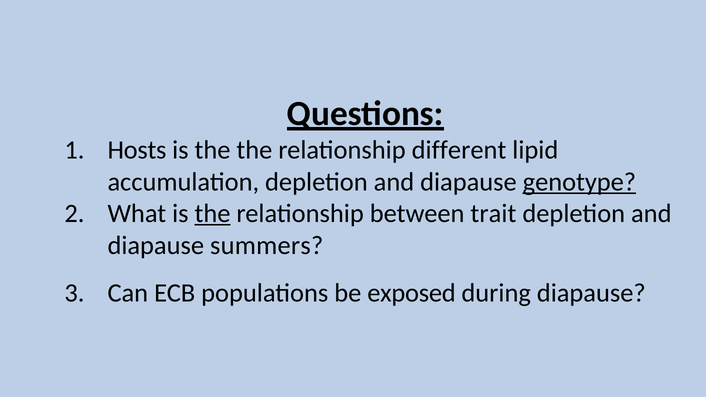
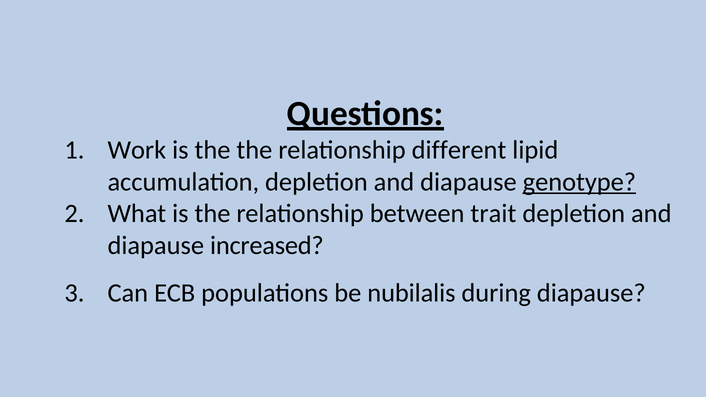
Hosts: Hosts -> Work
the at (212, 214) underline: present -> none
summers: summers -> increased
exposed: exposed -> nubilalis
